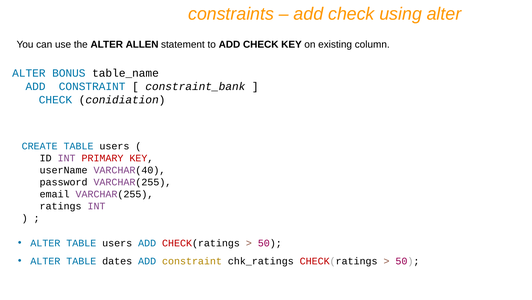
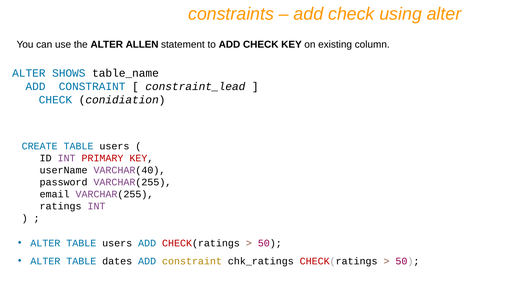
BONUS: BONUS -> SHOWS
constraint_bank: constraint_bank -> constraint_lead
